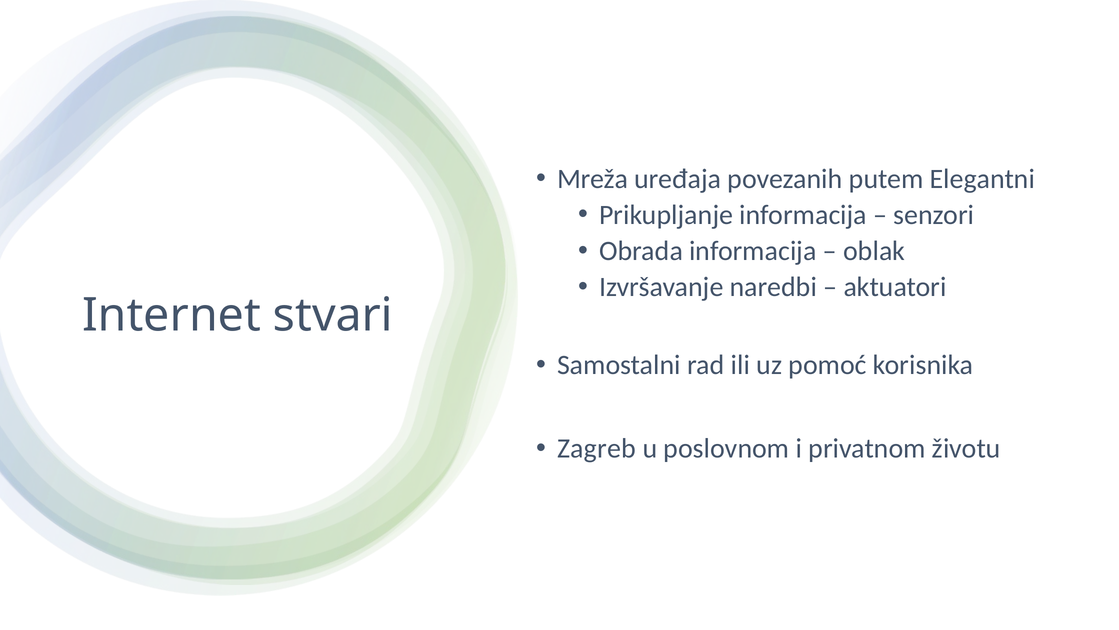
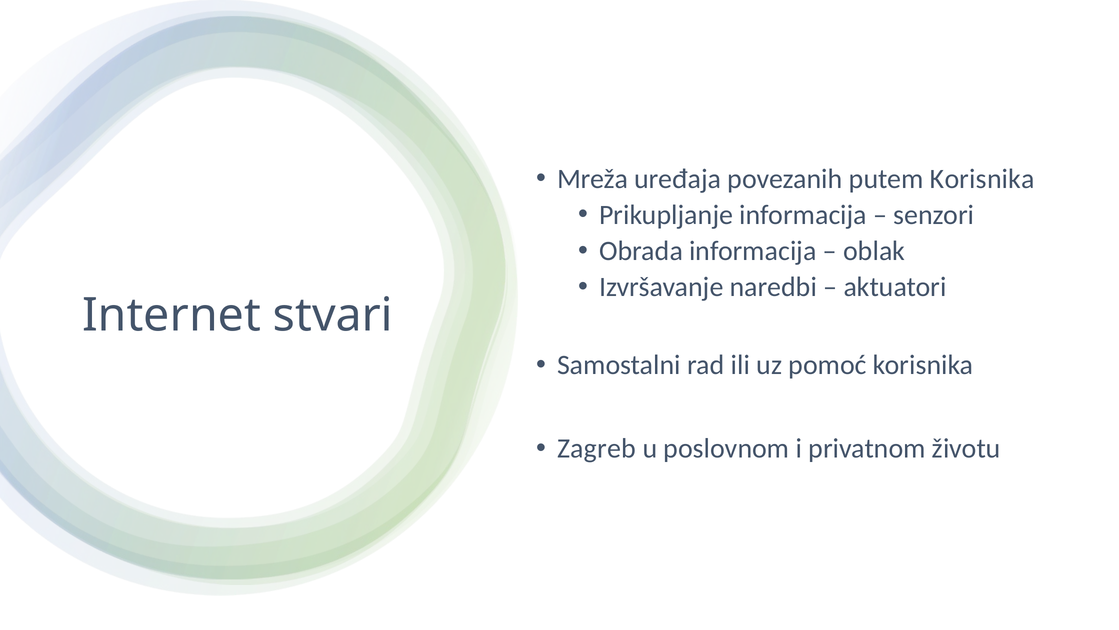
putem Elegantni: Elegantni -> Korisnika
